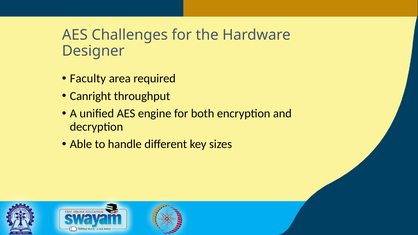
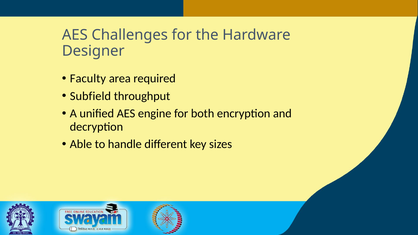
Canright: Canright -> Subfield
